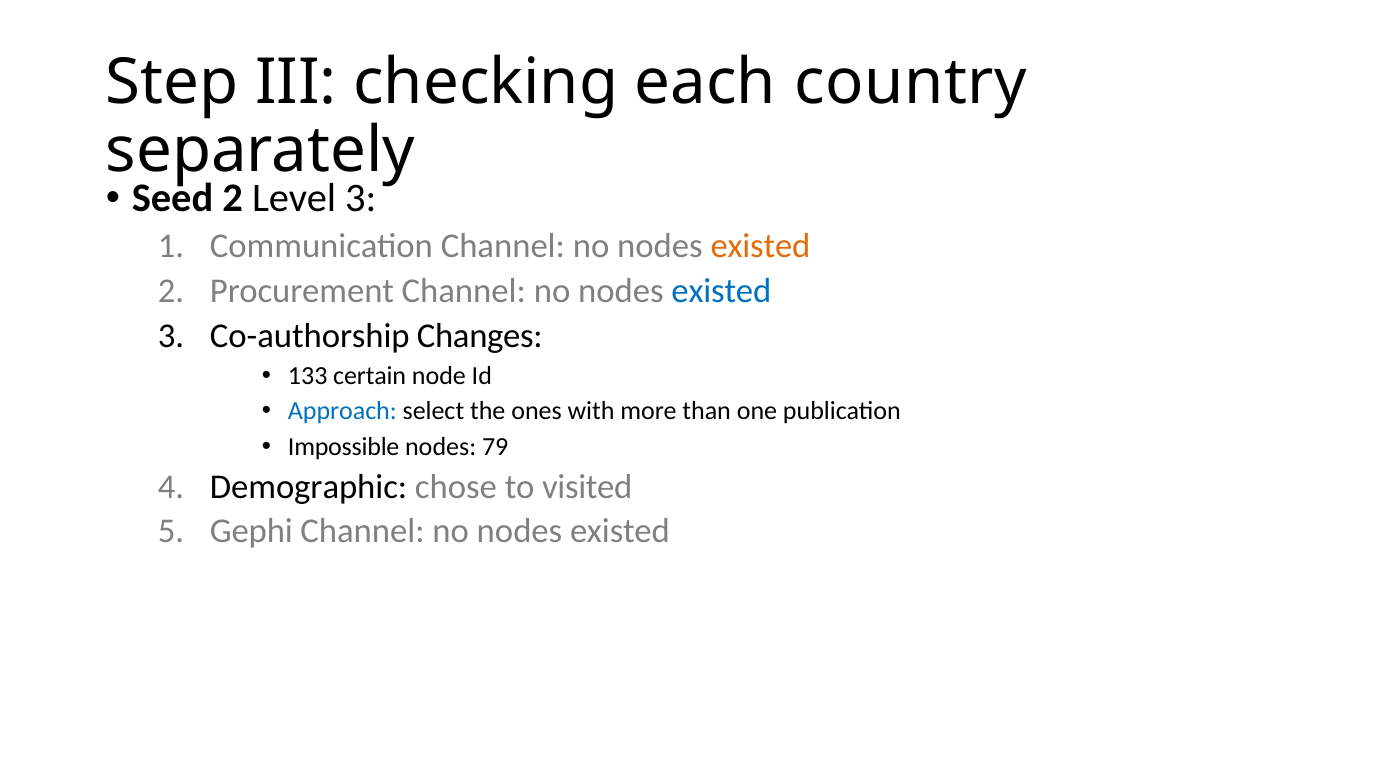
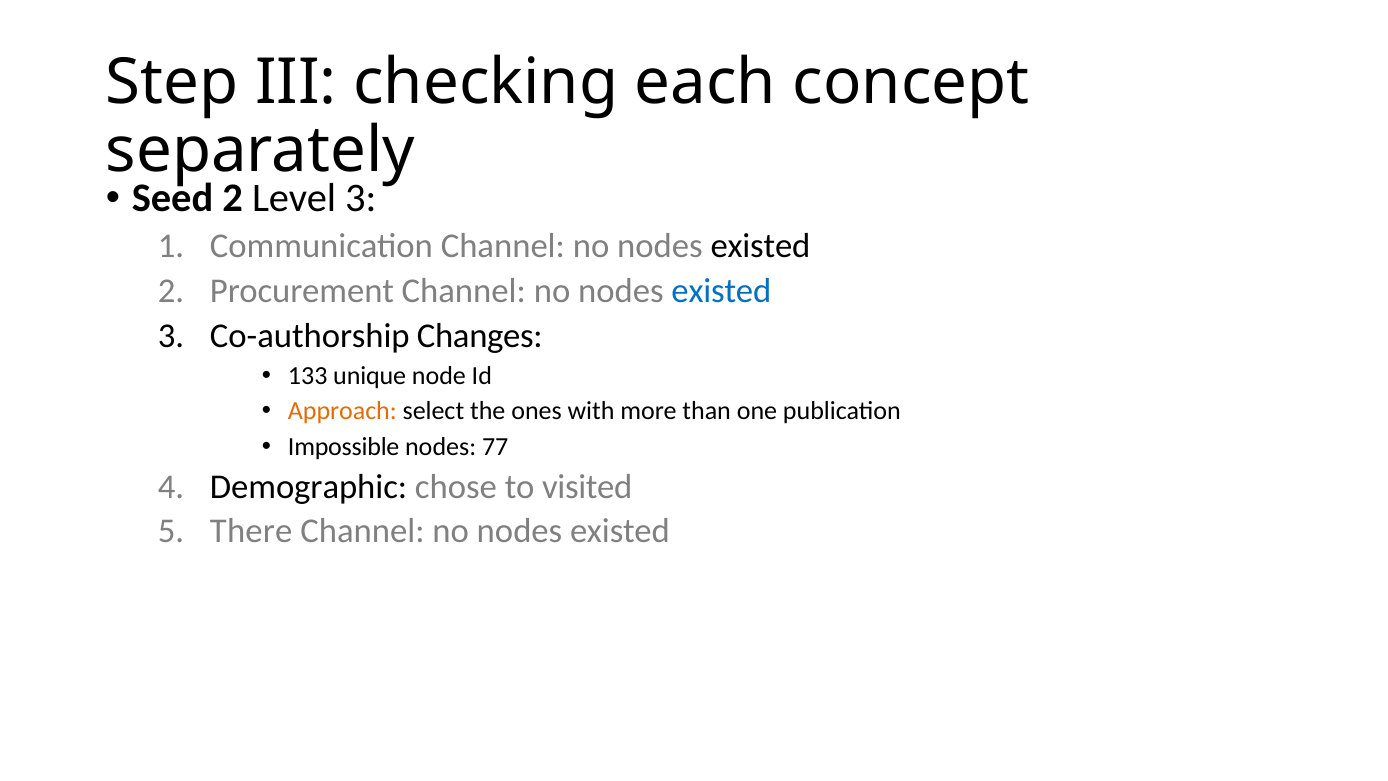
country: country -> concept
existed at (760, 246) colour: orange -> black
certain: certain -> unique
Approach colour: blue -> orange
79: 79 -> 77
Gephi: Gephi -> There
